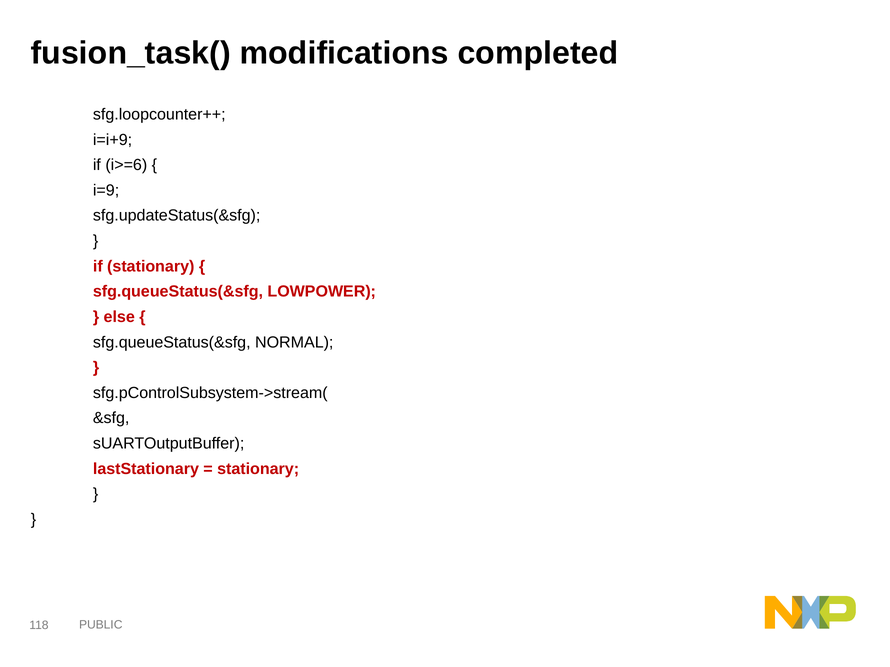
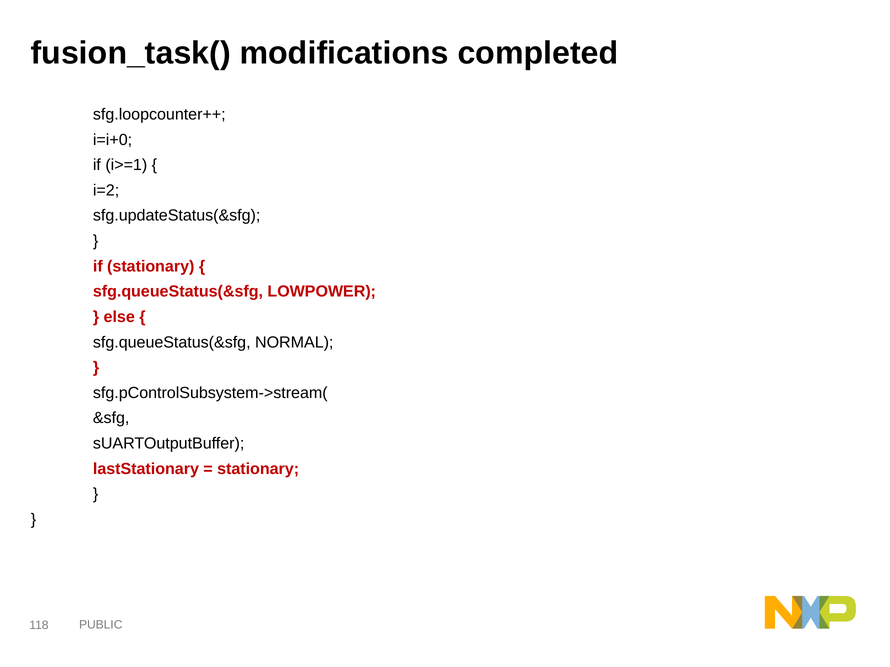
i=i+9: i=i+9 -> i=i+0
i>=6: i>=6 -> i>=1
i=9: i=9 -> i=2
